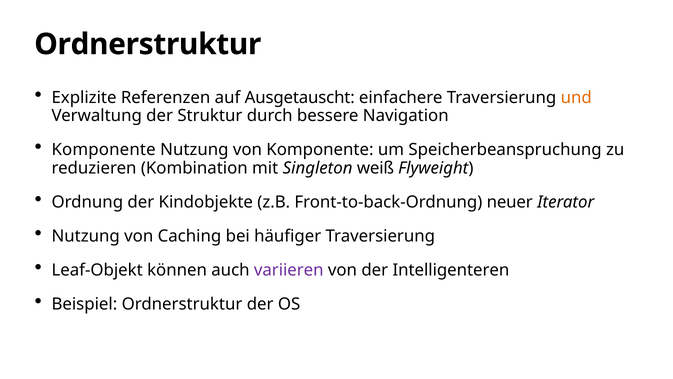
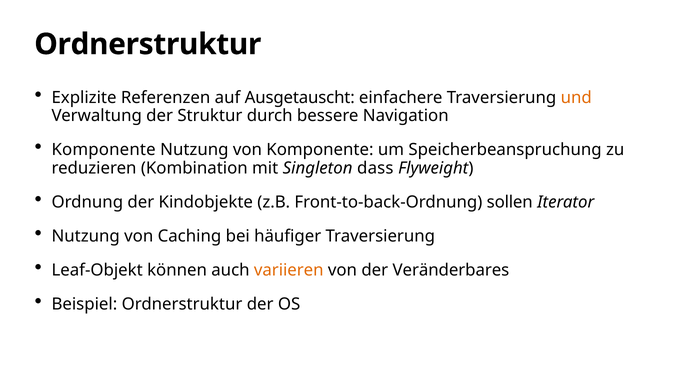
weiß: weiß -> dass
neuer: neuer -> sollen
variieren colour: purple -> orange
Intelligenteren: Intelligenteren -> Veränderbares
